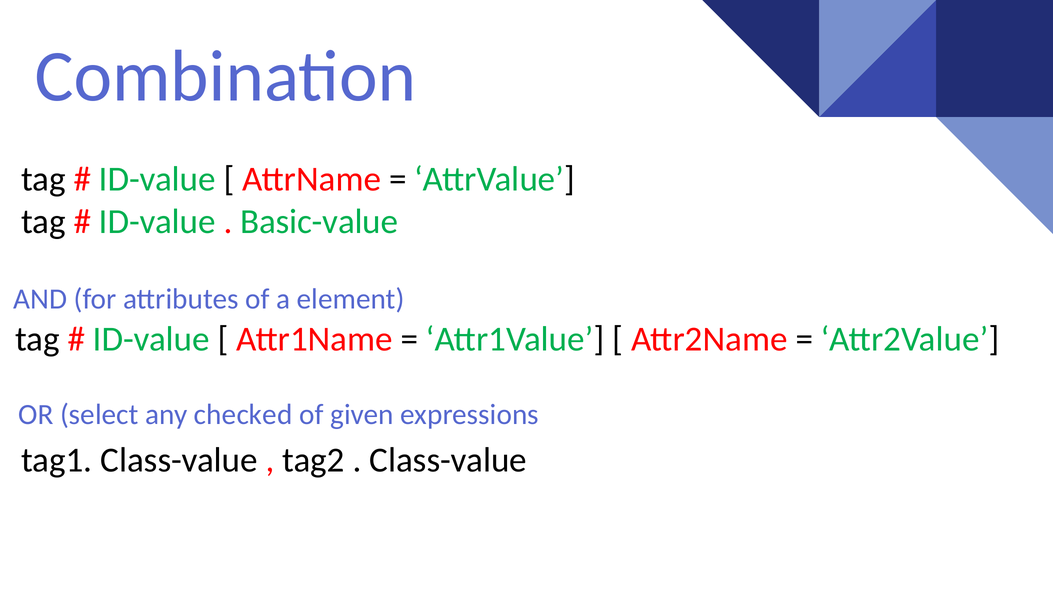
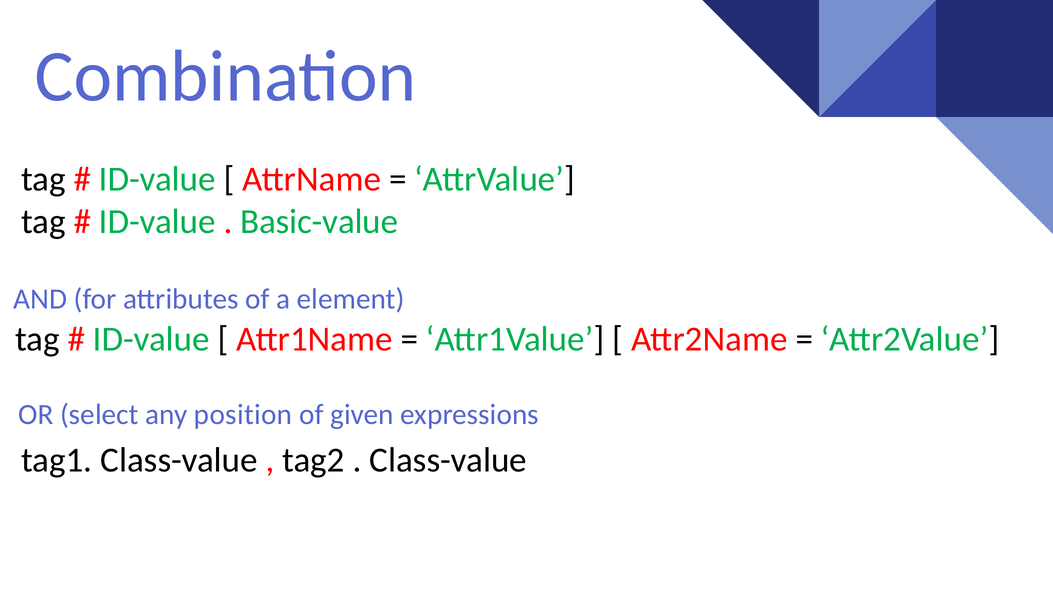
checked: checked -> position
